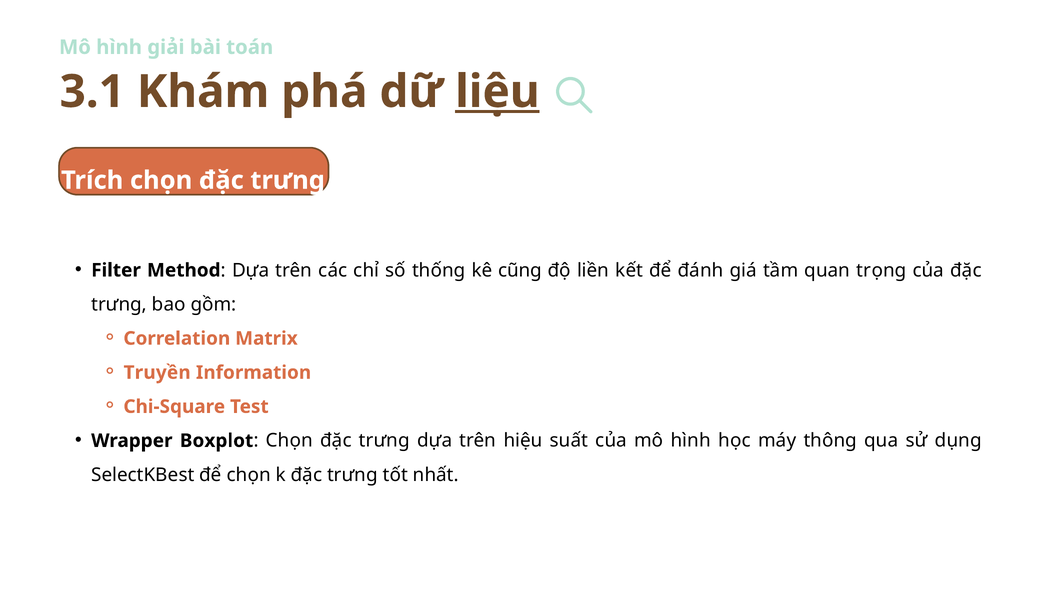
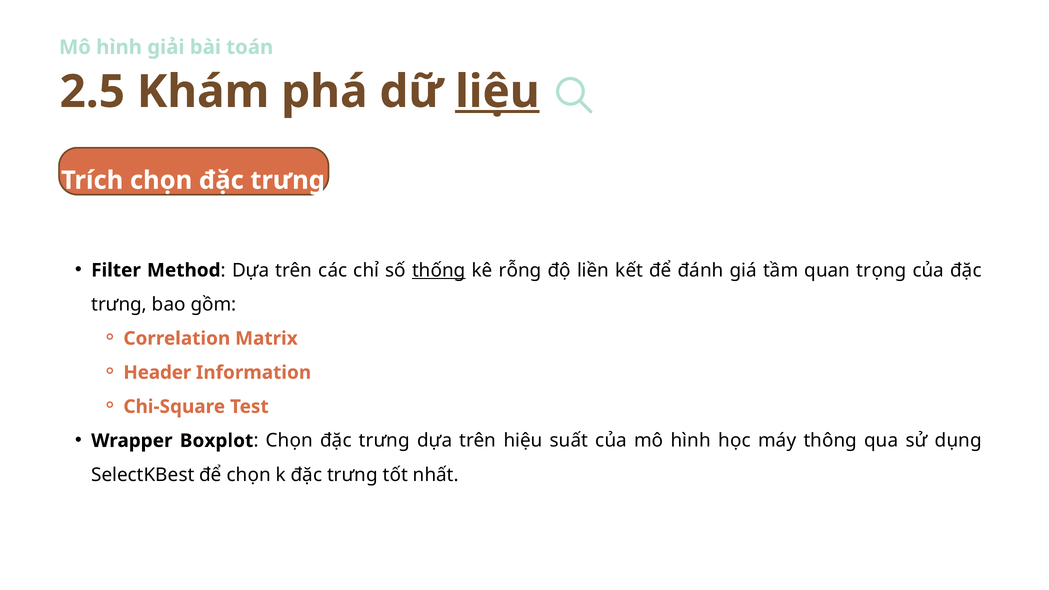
3.1: 3.1 -> 2.5
thống underline: none -> present
cũng: cũng -> rỗng
Truyền: Truyền -> Header
